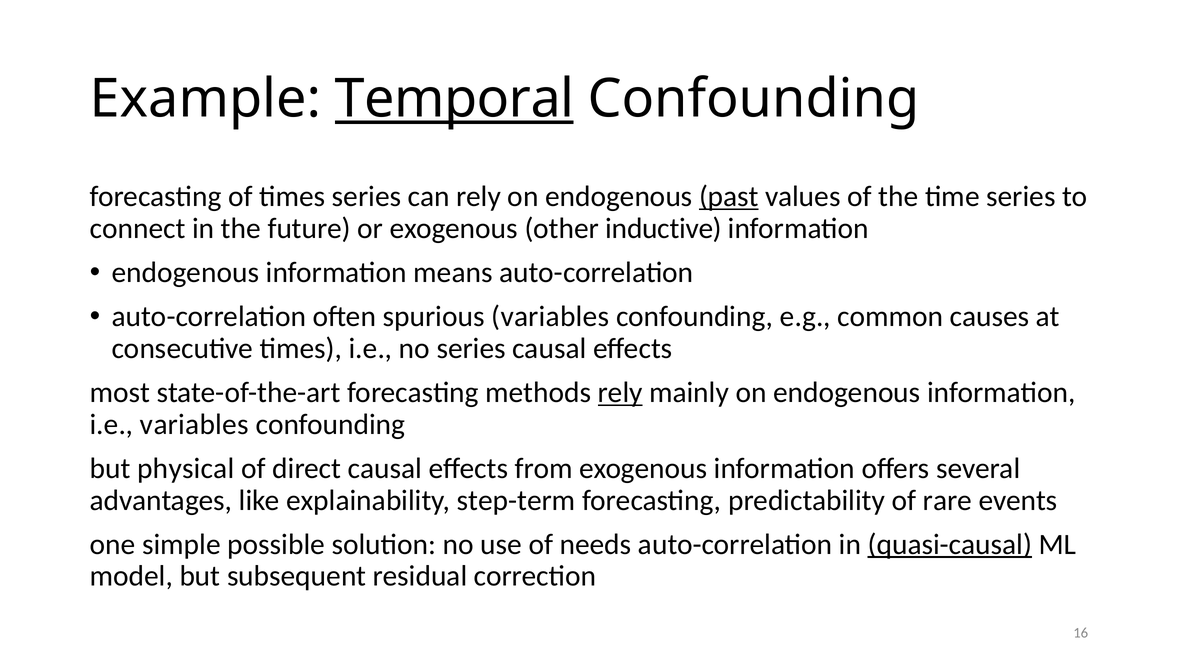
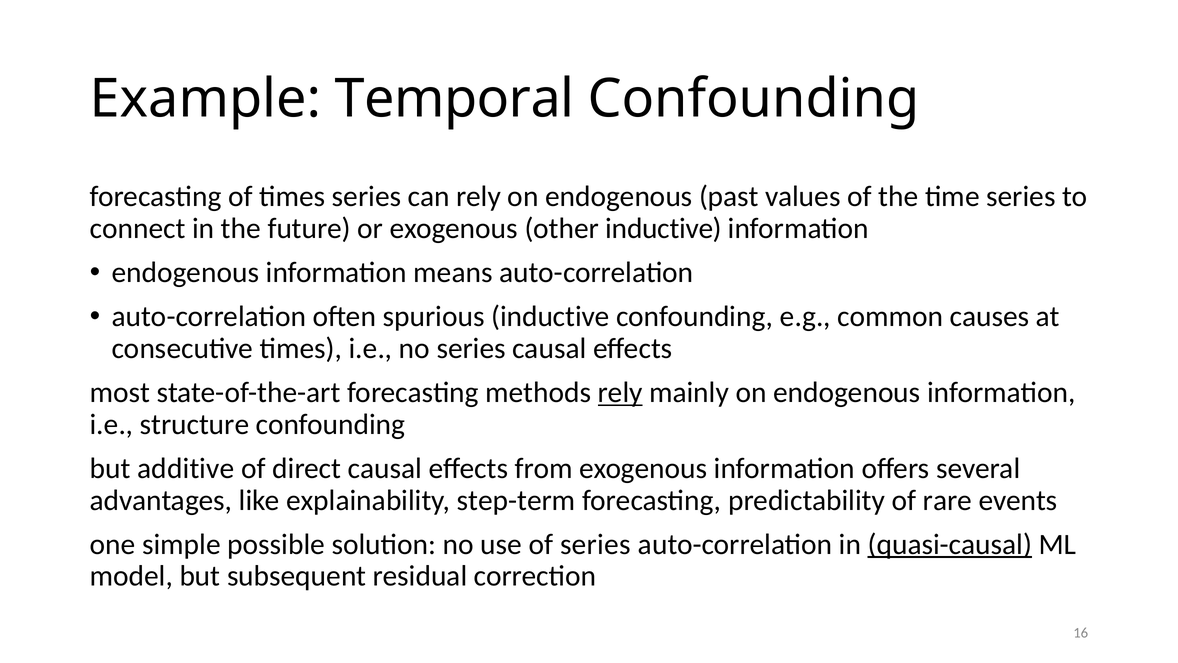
Temporal underline: present -> none
past underline: present -> none
spurious variables: variables -> inductive
i.e variables: variables -> structure
physical: physical -> additive
of needs: needs -> series
